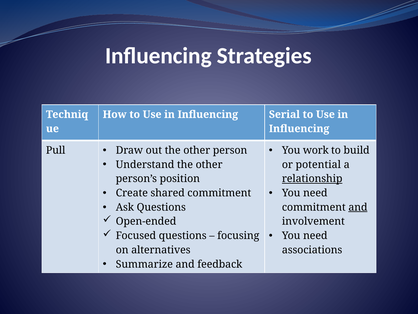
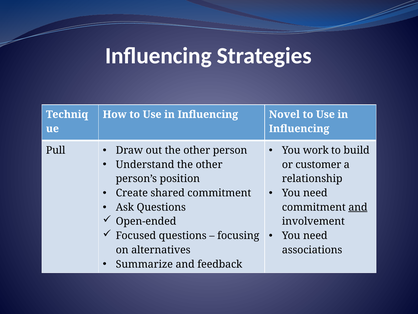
Serial: Serial -> Novel
potential: potential -> customer
relationship underline: present -> none
